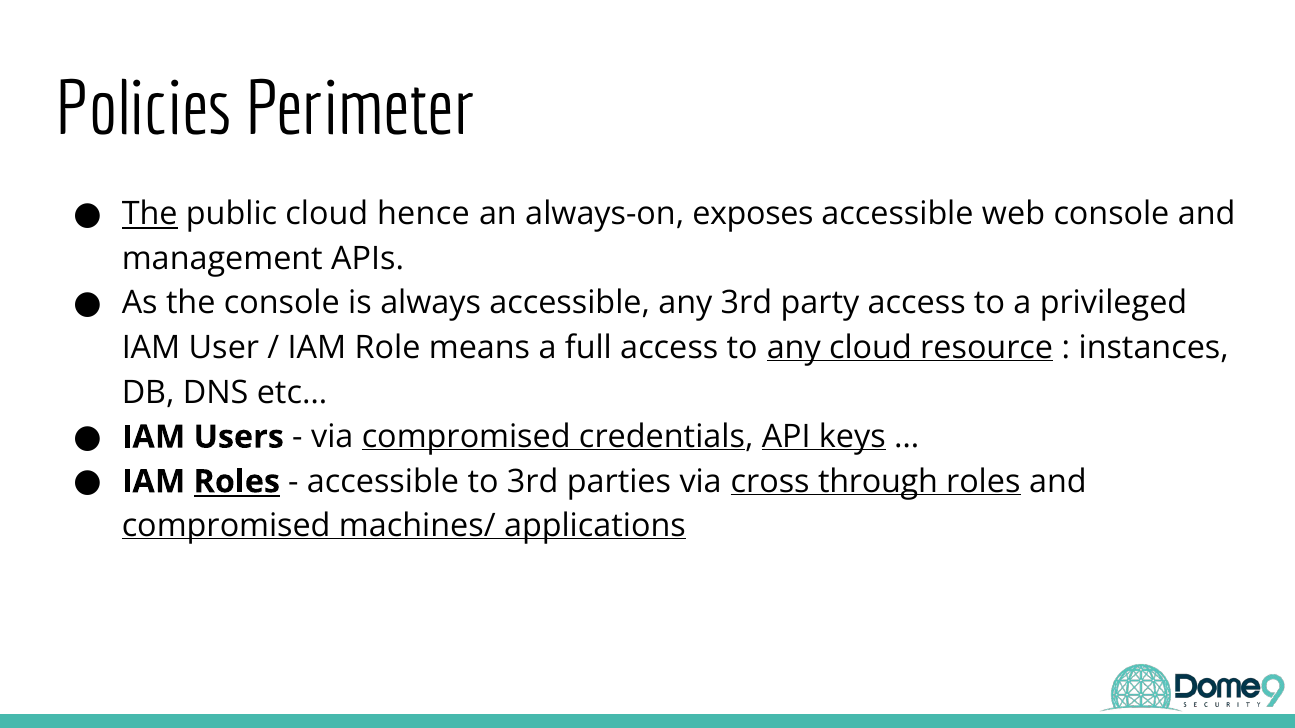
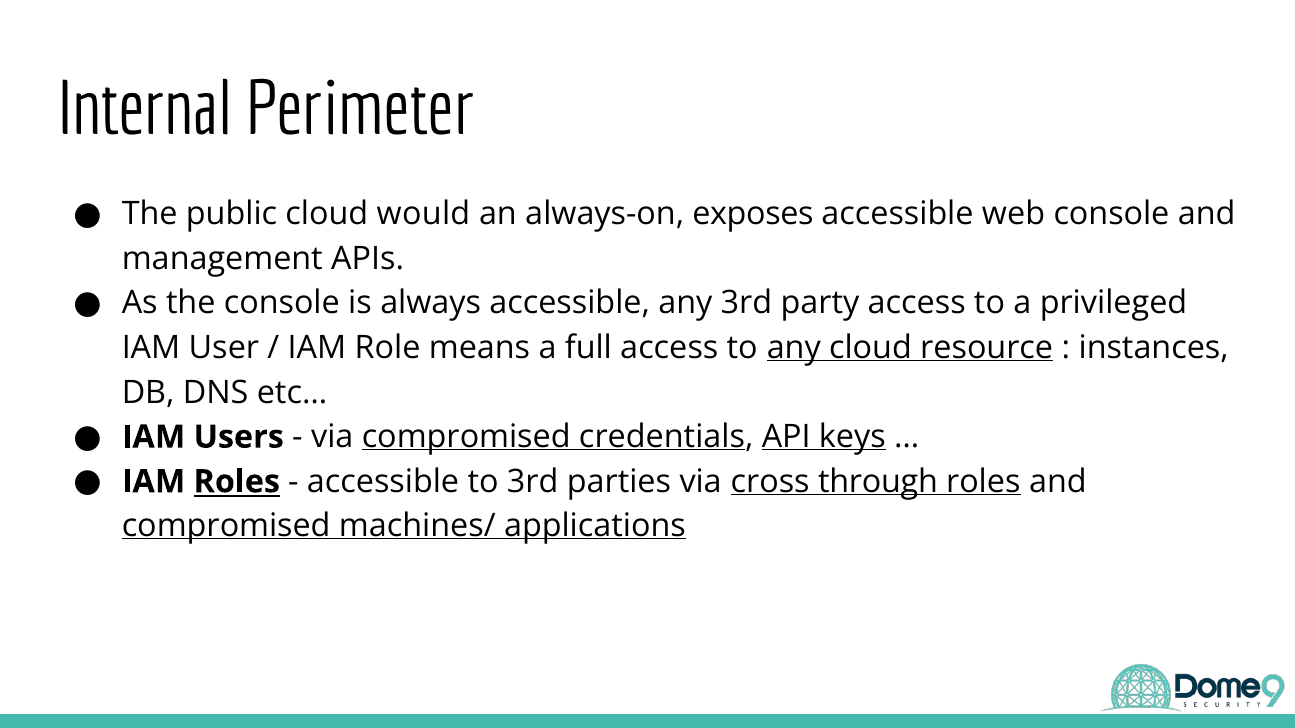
Policies: Policies -> Internal
The at (150, 214) underline: present -> none
hence: hence -> would
